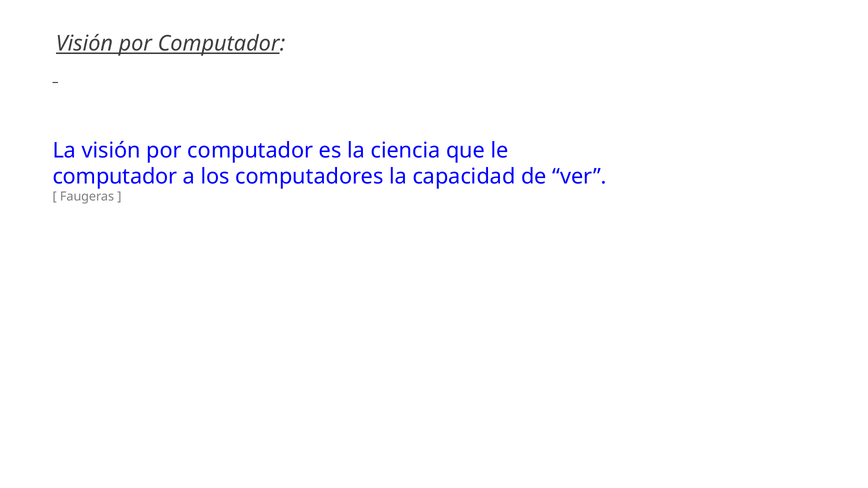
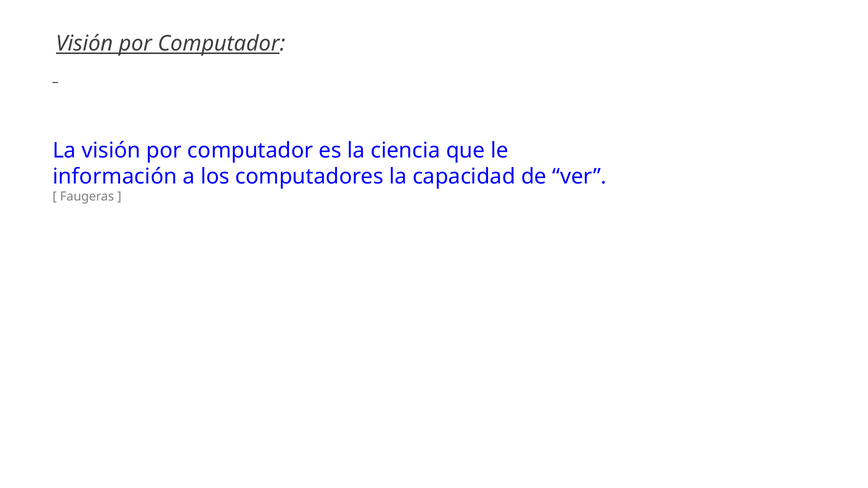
computador at (115, 177): computador -> información
